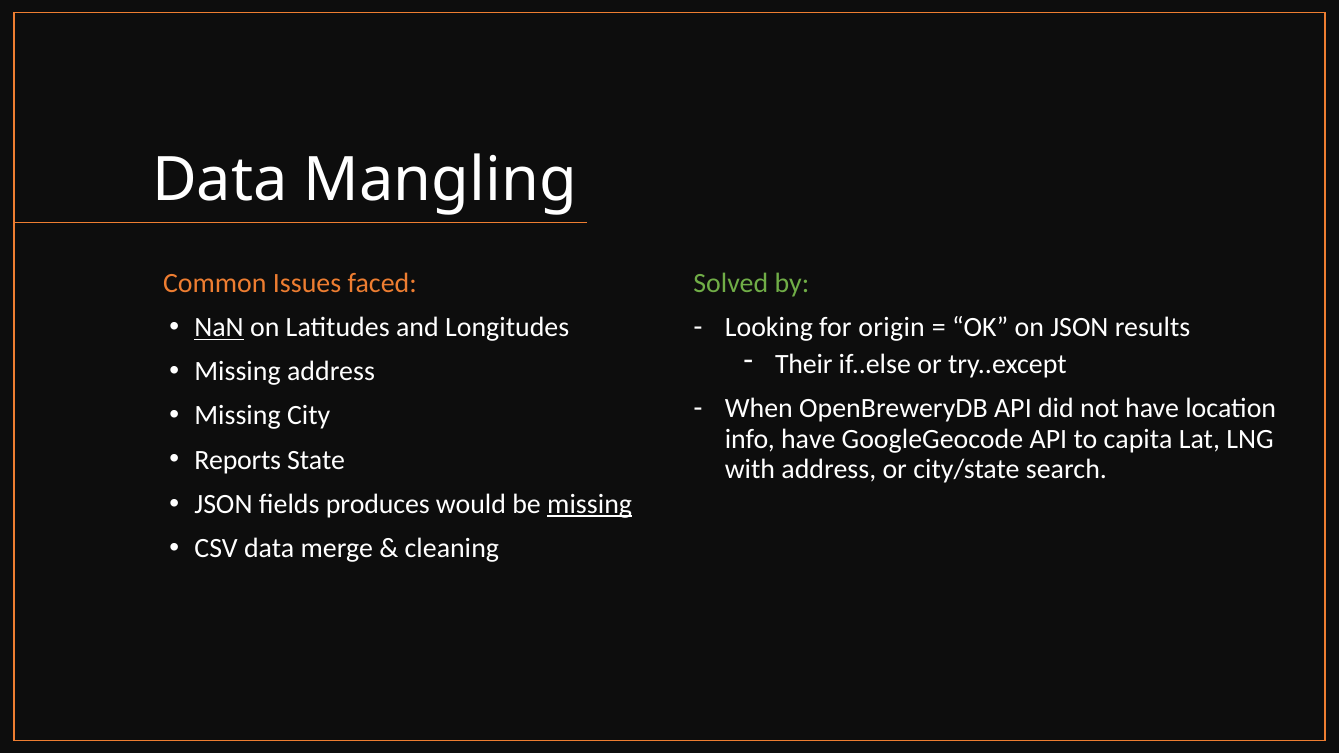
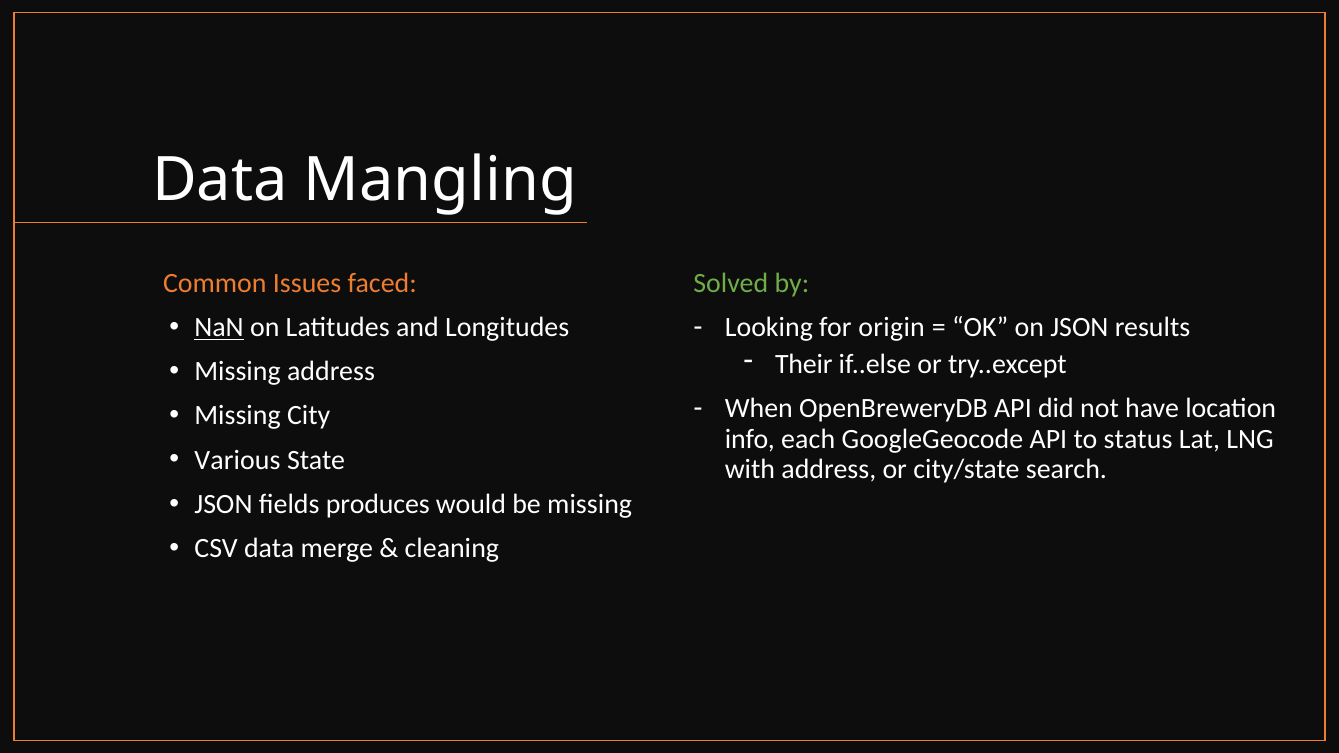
info have: have -> each
capita: capita -> status
Reports: Reports -> Various
missing at (590, 504) underline: present -> none
